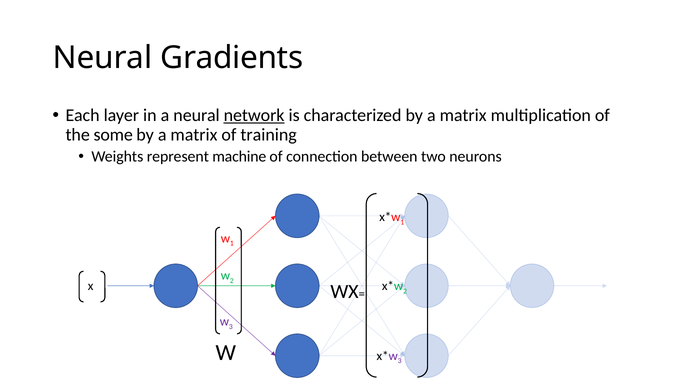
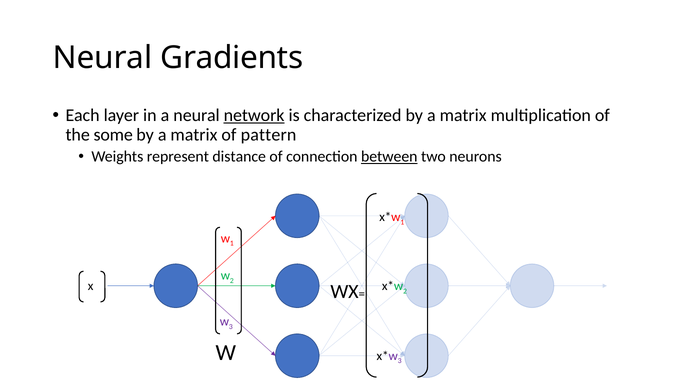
training: training -> pattern
machine: machine -> distance
between underline: none -> present
